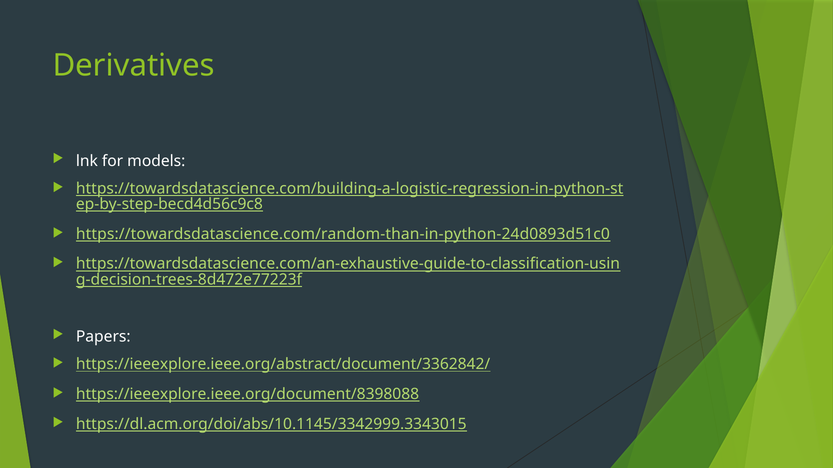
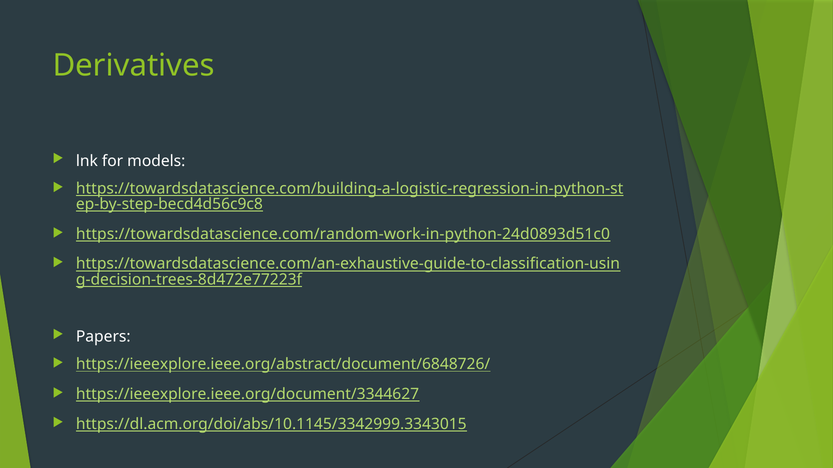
https://towardsdatascience.com/random-than-in-python-24d0893d51c0: https://towardsdatascience.com/random-than-in-python-24d0893d51c0 -> https://towardsdatascience.com/random-work-in-python-24d0893d51c0
https://ieeexplore.ieee.org/abstract/document/3362842/: https://ieeexplore.ieee.org/abstract/document/3362842/ -> https://ieeexplore.ieee.org/abstract/document/6848726/
https://ieeexplore.ieee.org/document/8398088: https://ieeexplore.ieee.org/document/8398088 -> https://ieeexplore.ieee.org/document/3344627
